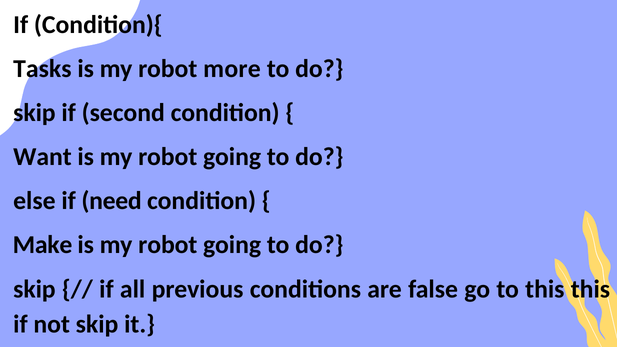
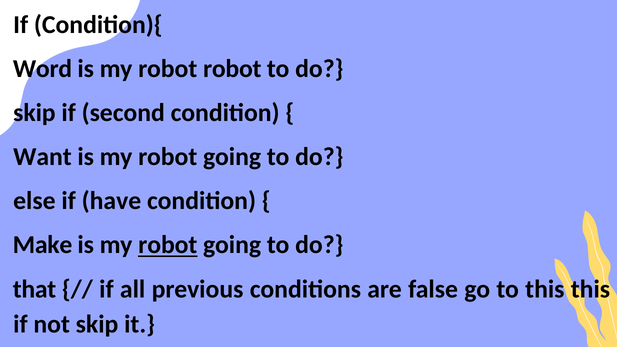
Tasks: Tasks -> Word
robot more: more -> robot
need: need -> have
robot at (168, 245) underline: none -> present
skip at (34, 289): skip -> that
